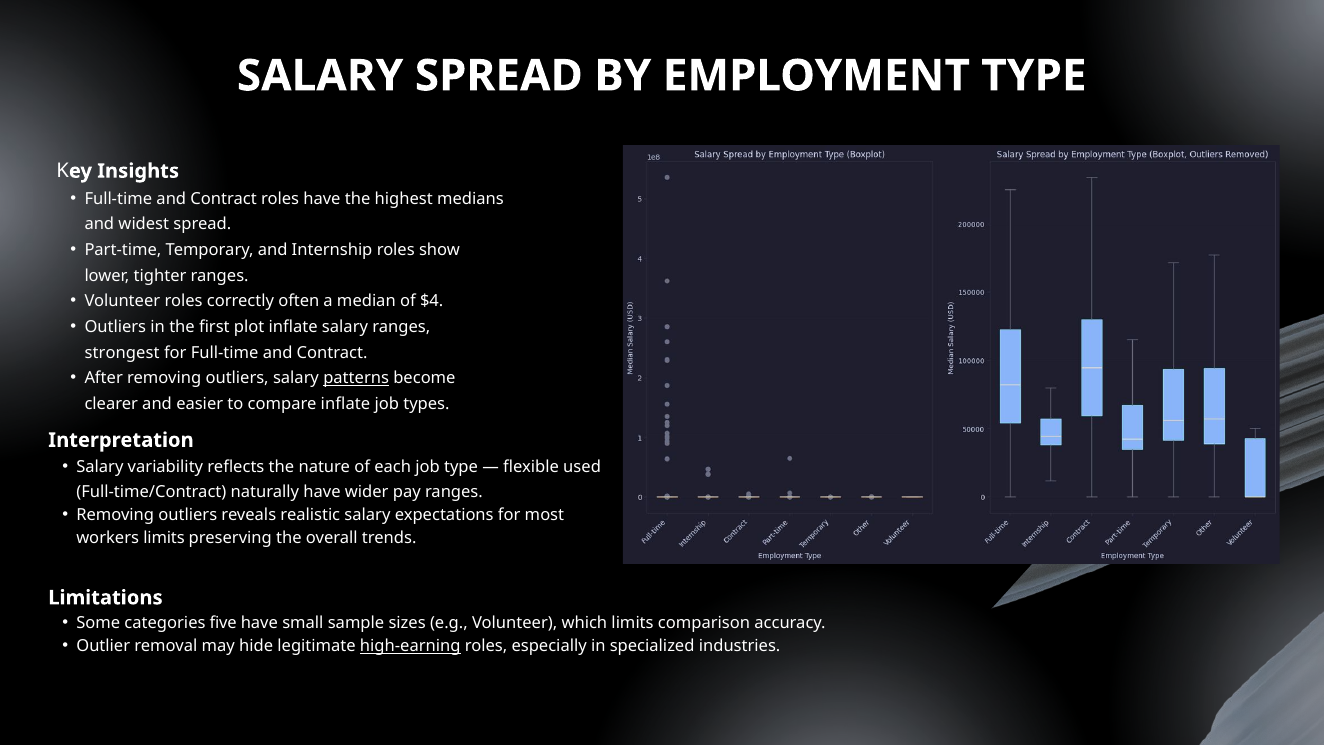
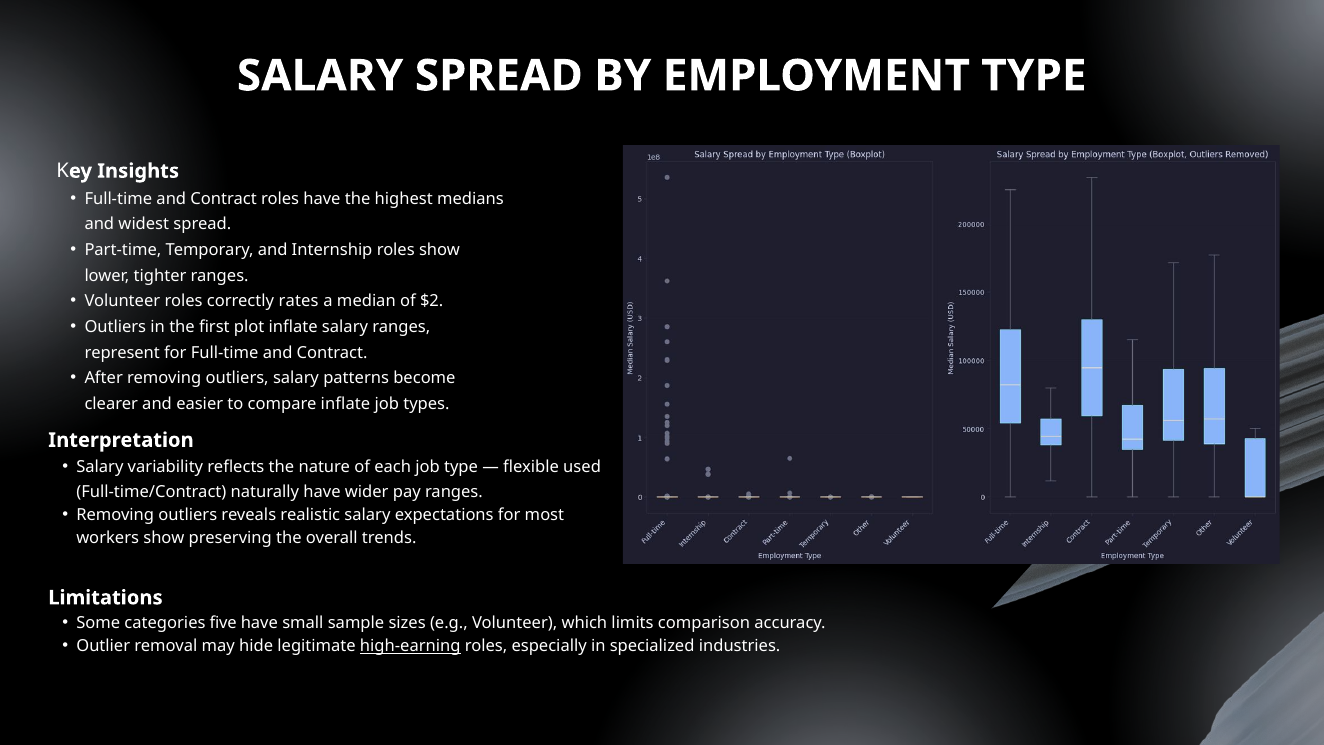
often: often -> rates
$4: $4 -> $2
strongest: strongest -> represent
patterns underline: present -> none
workers limits: limits -> show
